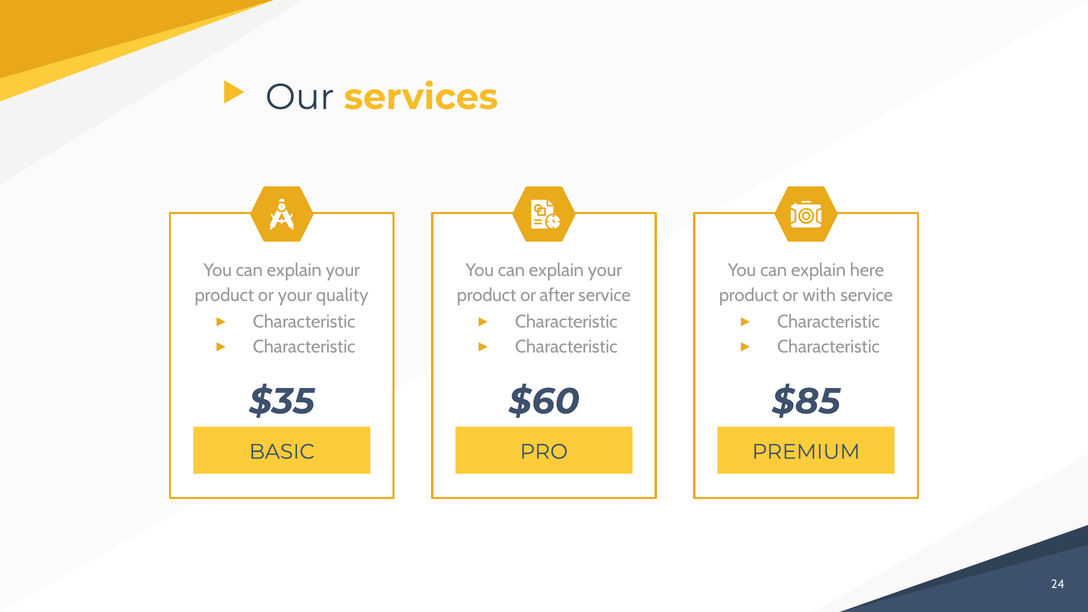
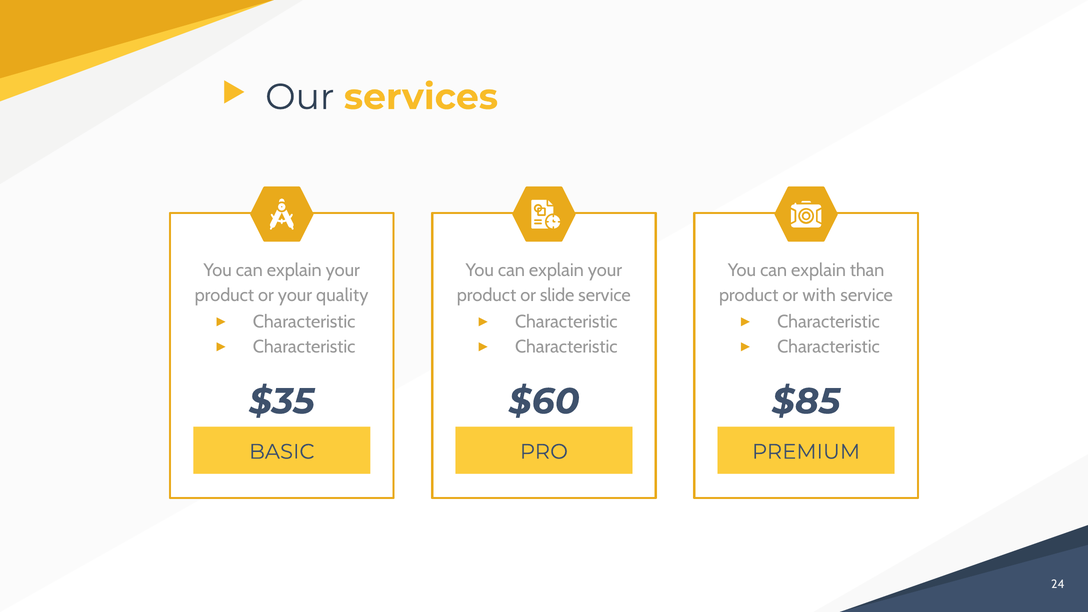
here: here -> than
after: after -> slide
